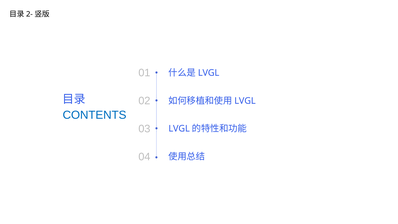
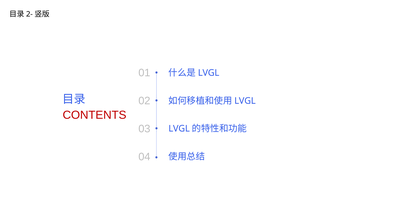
CONTENTS colour: blue -> red
